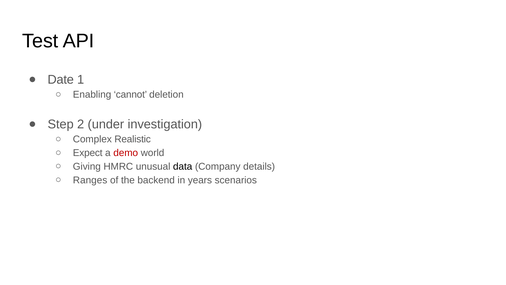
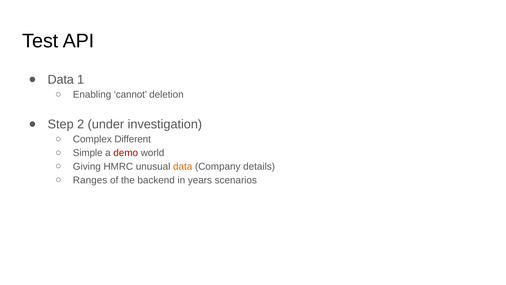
Date at (61, 80): Date -> Data
Realistic: Realistic -> Different
Expect: Expect -> Simple
data at (183, 166) colour: black -> orange
